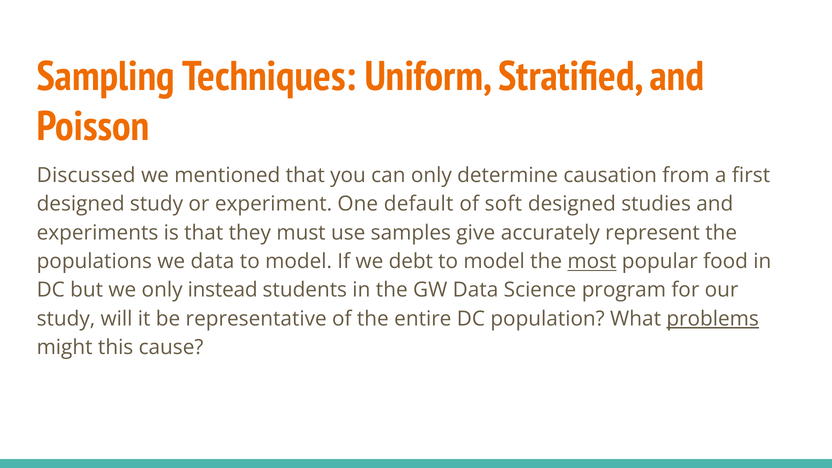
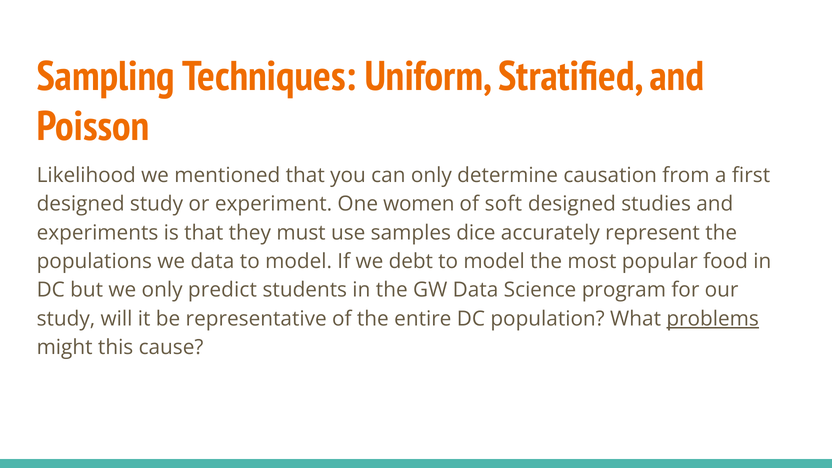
Discussed: Discussed -> Likelihood
default: default -> women
give: give -> dice
most underline: present -> none
instead: instead -> predict
